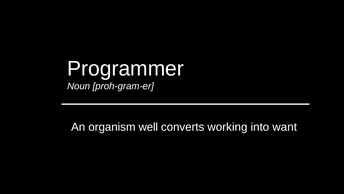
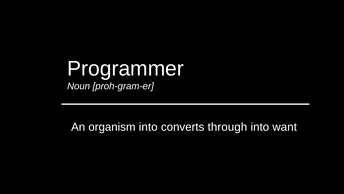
organism well: well -> into
working: working -> through
